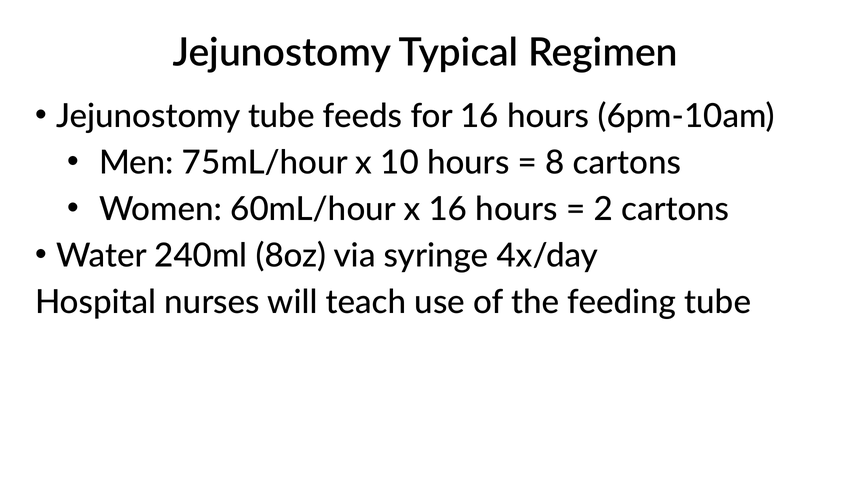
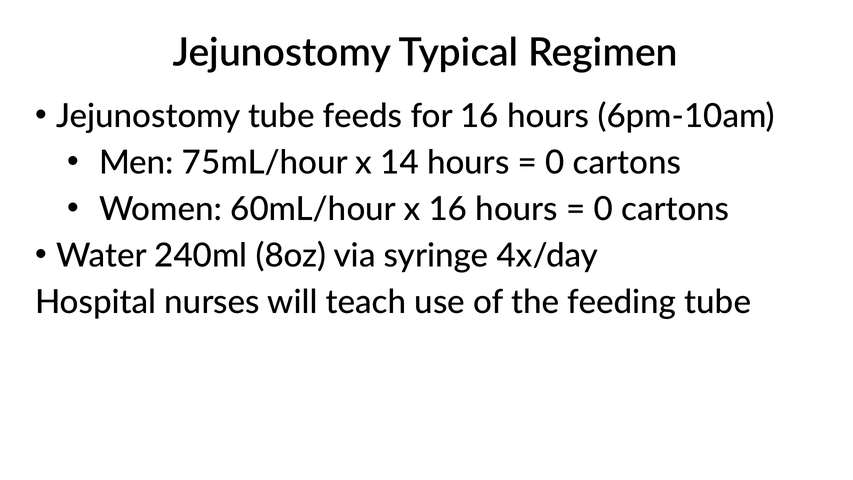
10: 10 -> 14
8 at (555, 163): 8 -> 0
2 at (603, 209): 2 -> 0
